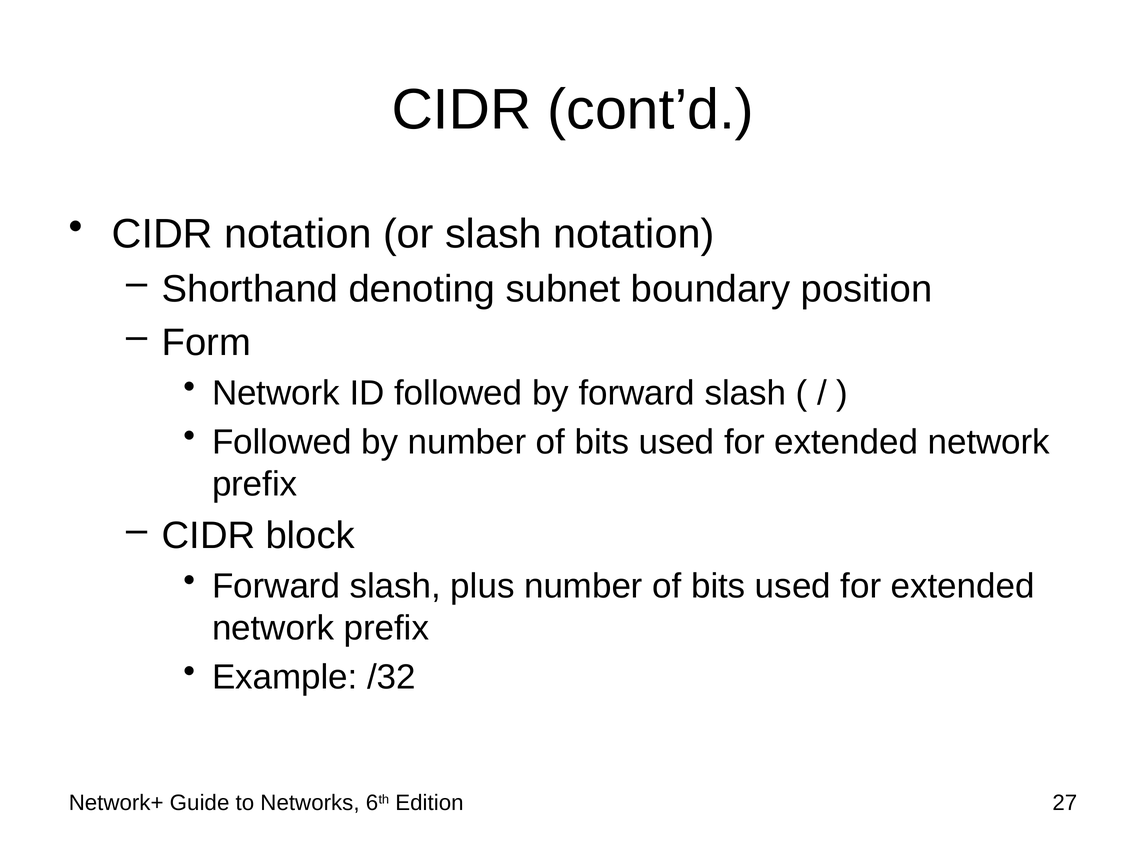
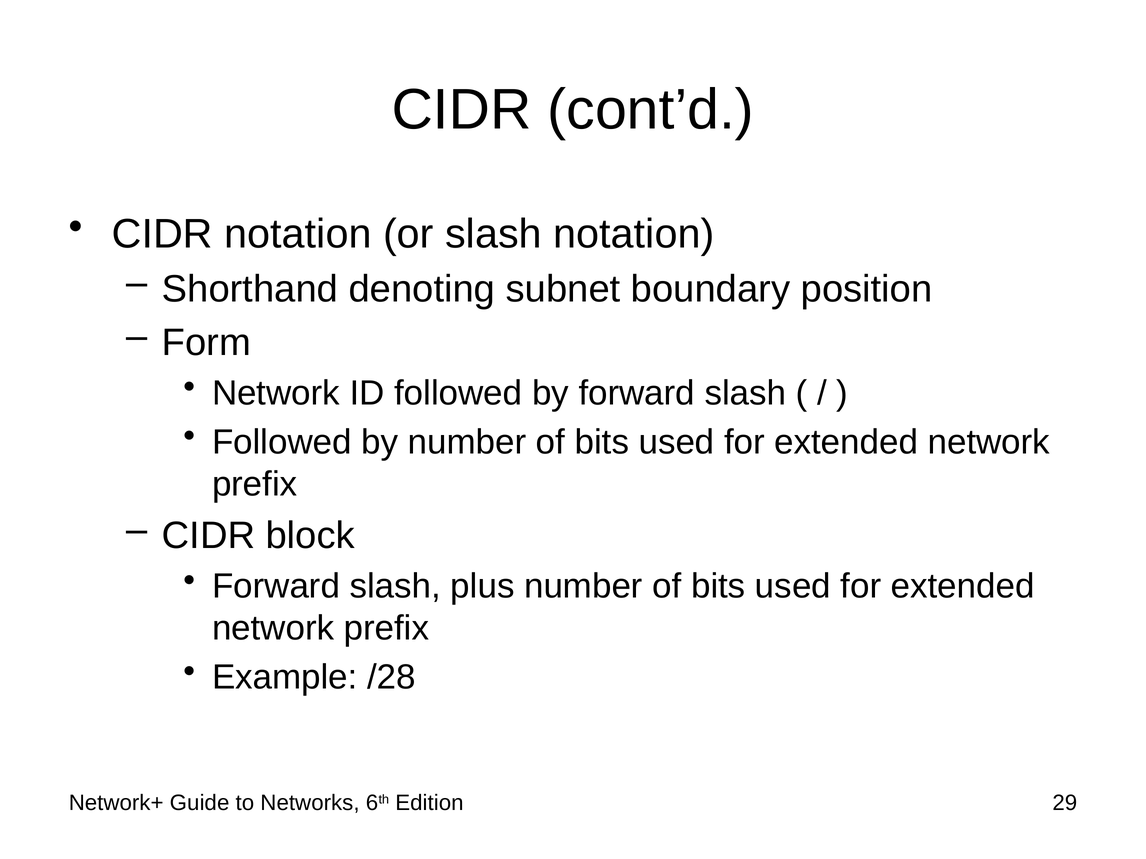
/32: /32 -> /28
27: 27 -> 29
